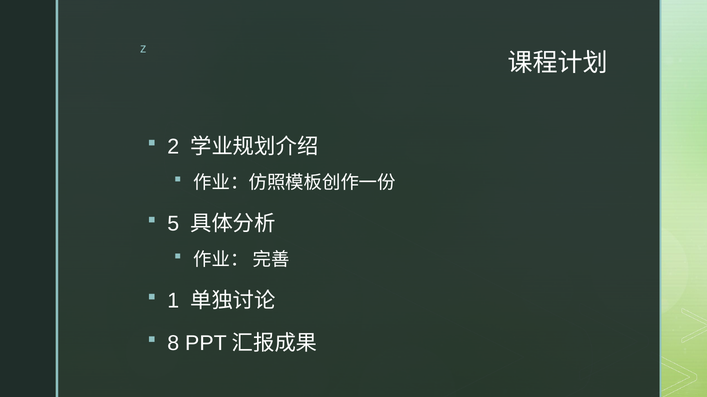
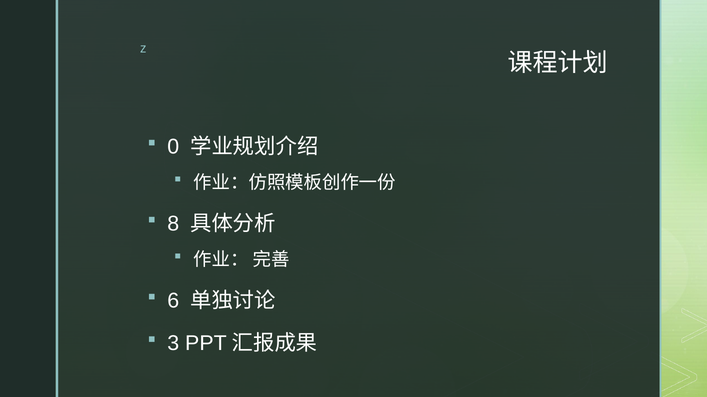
2: 2 -> 0
5: 5 -> 8
1: 1 -> 6
8: 8 -> 3
